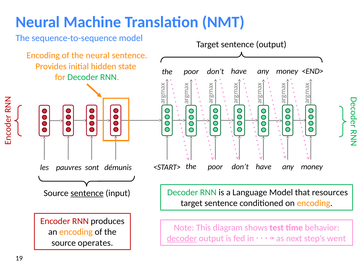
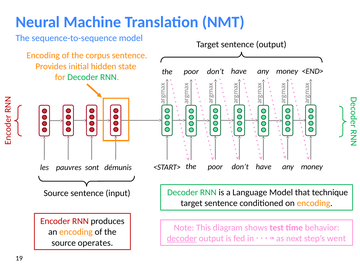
the neural: neural -> corpus
resources: resources -> technique
sentence at (87, 193) underline: present -> none
